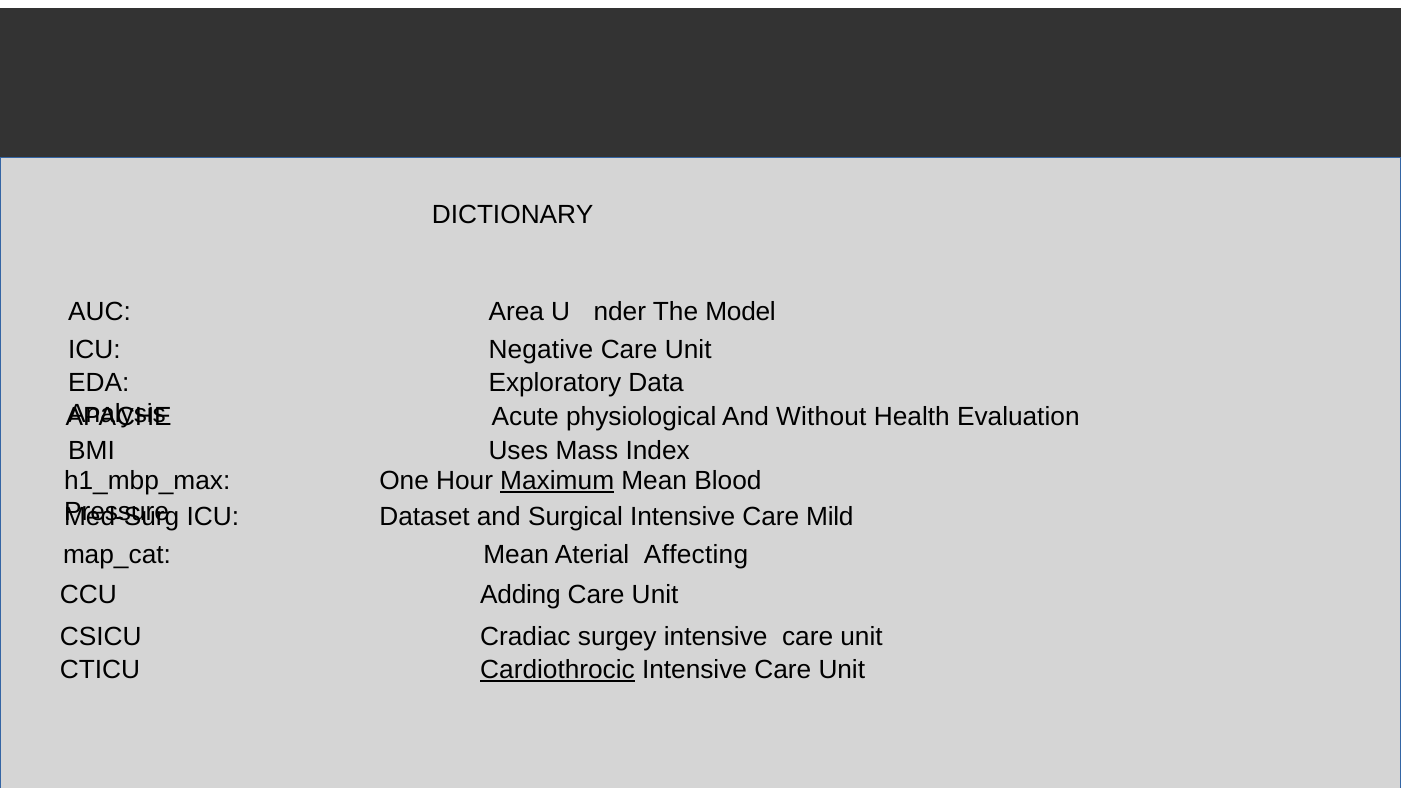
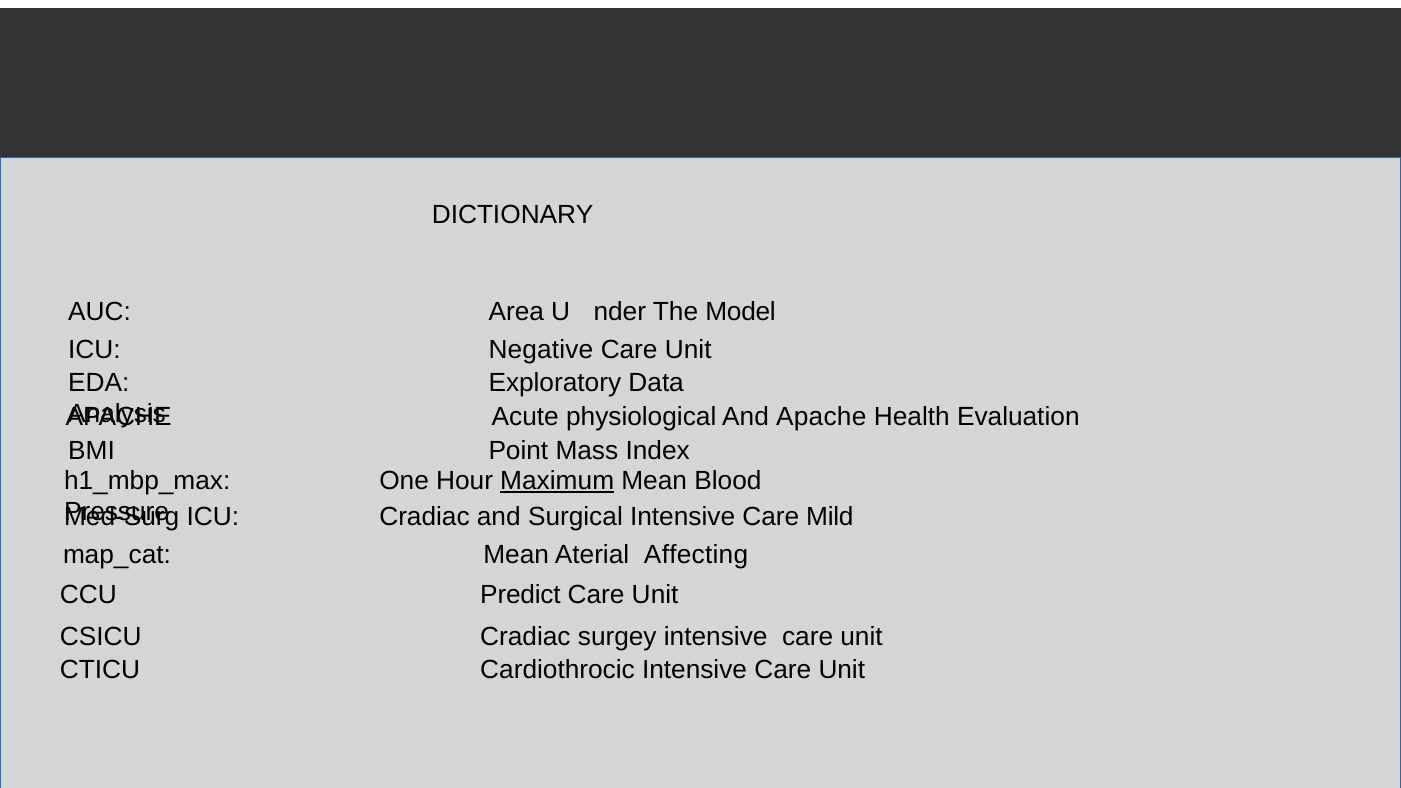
And Without: Without -> Apache
Uses: Uses -> Point
ICU Dataset: Dataset -> Cradiac
Adding: Adding -> Predict
Cardiothrocic underline: present -> none
